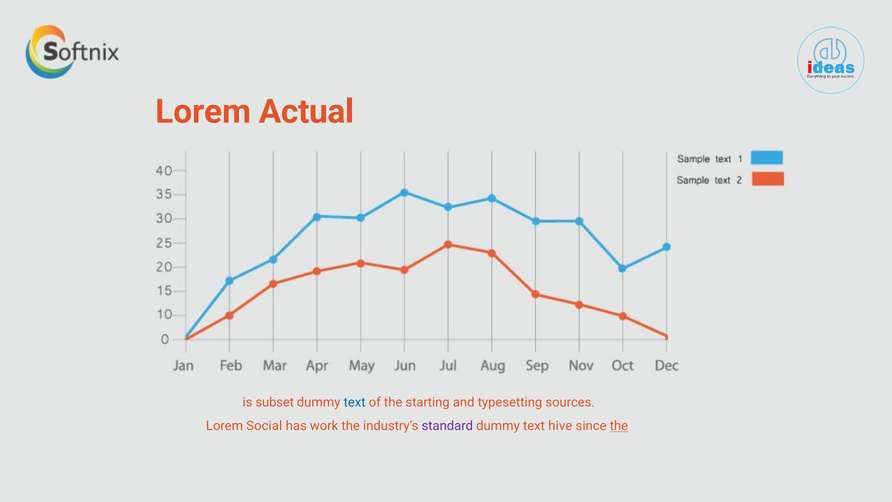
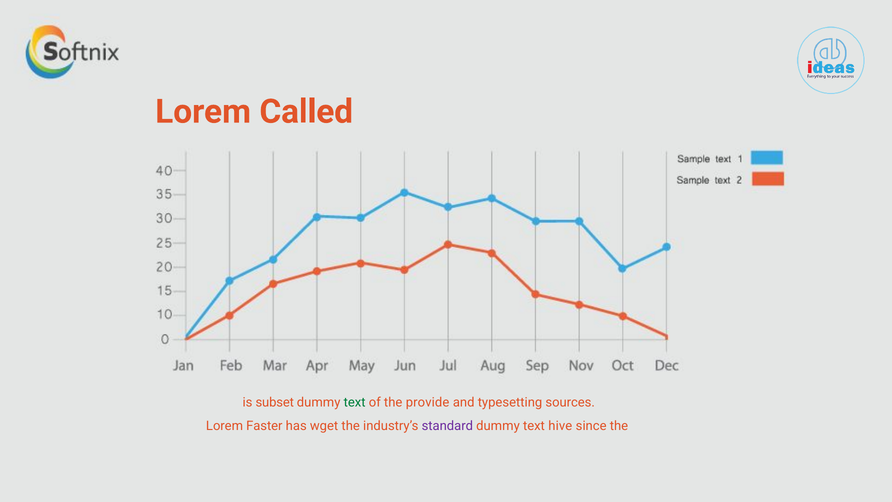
Actual: Actual -> Called
text at (355, 402) colour: blue -> green
starting: starting -> provide
Social: Social -> Faster
work: work -> wget
the at (619, 426) underline: present -> none
